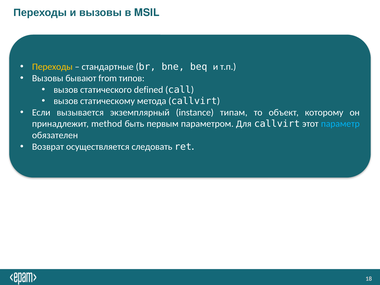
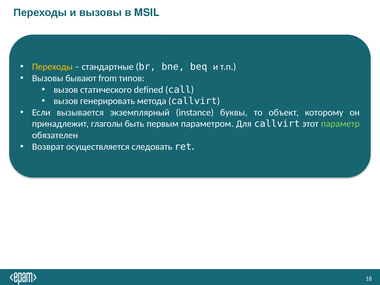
статическому: статическому -> генерировать
типам: типам -> буквы
method: method -> глаголы
параметр colour: light blue -> light green
